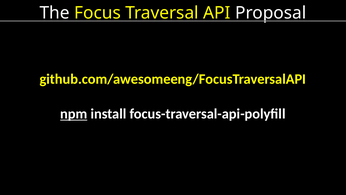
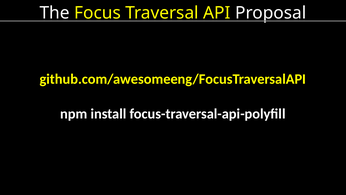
npm underline: present -> none
